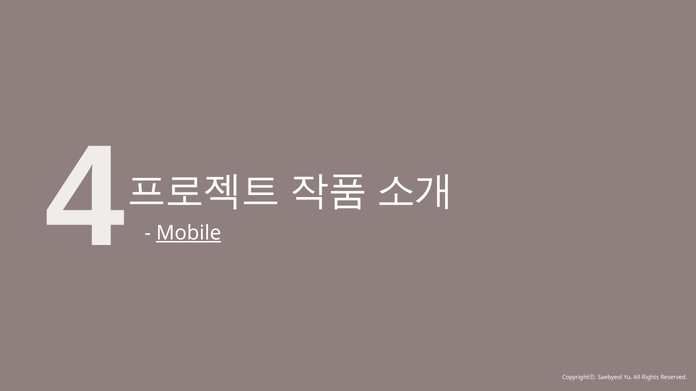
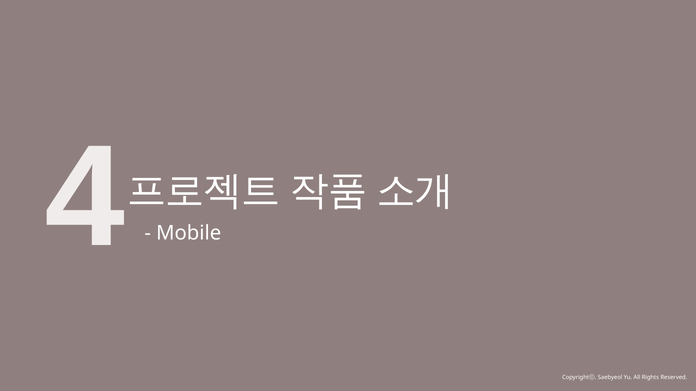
Mobile underline: present -> none
